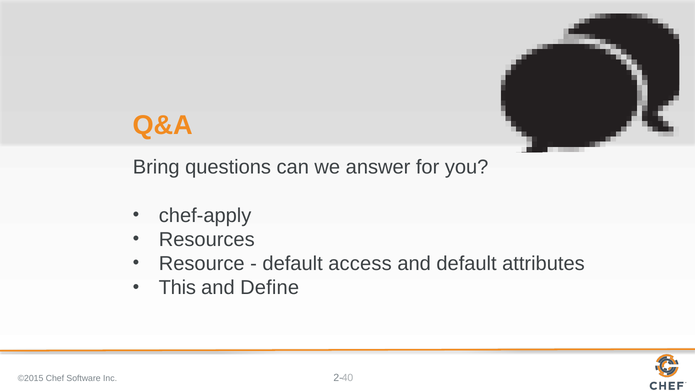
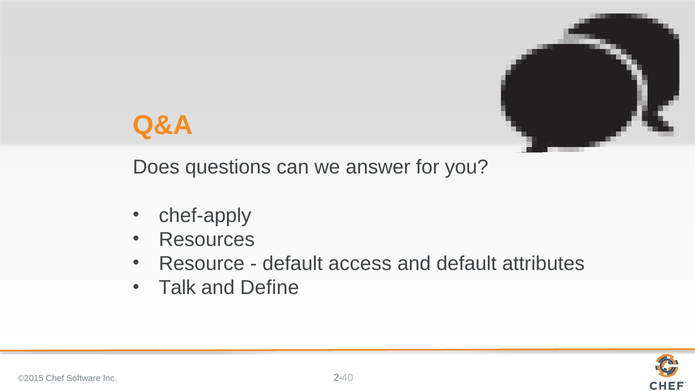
Bring: Bring -> Does
This: This -> Talk
